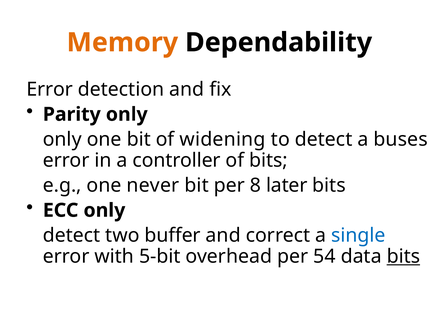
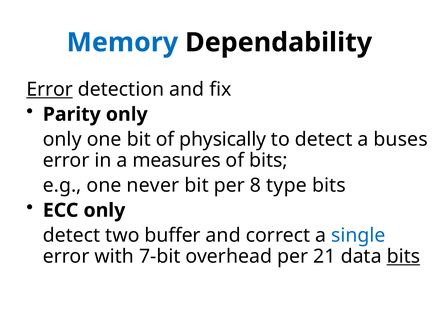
Memory colour: orange -> blue
Error at (50, 89) underline: none -> present
widening: widening -> physically
controller: controller -> measures
later: later -> type
5-bit: 5-bit -> 7-bit
54: 54 -> 21
